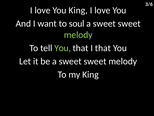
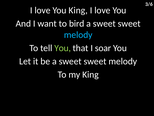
soul: soul -> bird
melody at (78, 35) colour: light green -> light blue
I that: that -> soar
